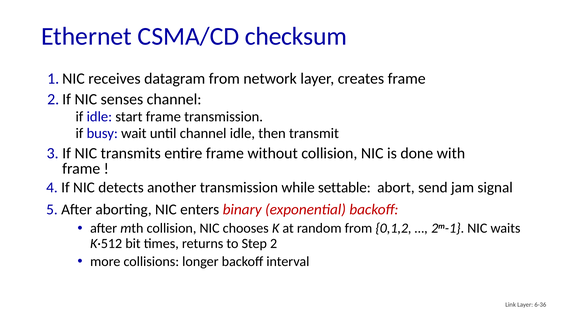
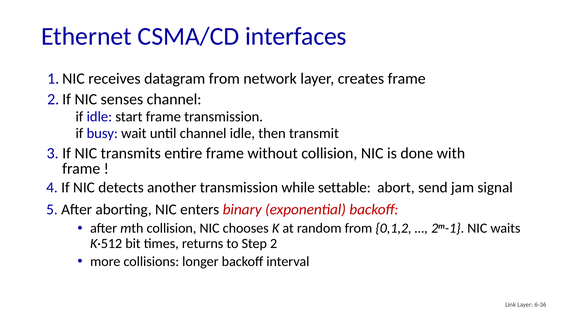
checksum: checksum -> interfaces
